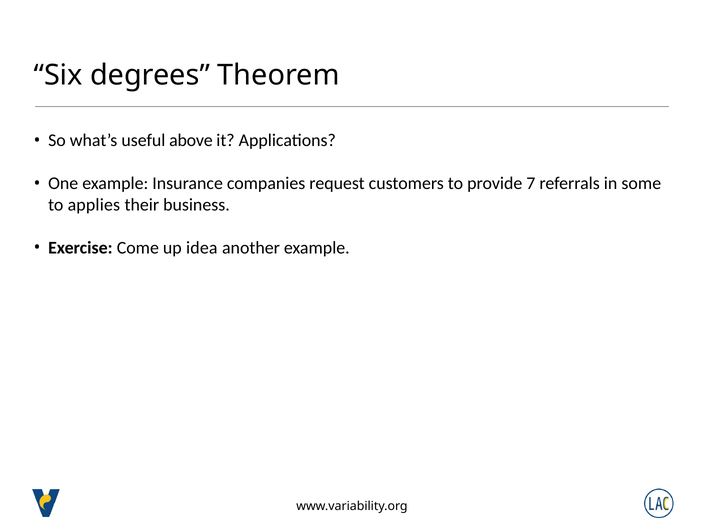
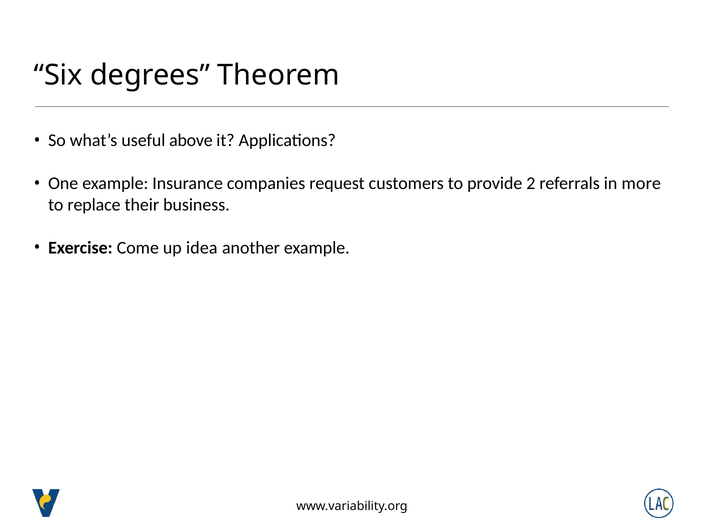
7: 7 -> 2
some: some -> more
applies: applies -> replace
